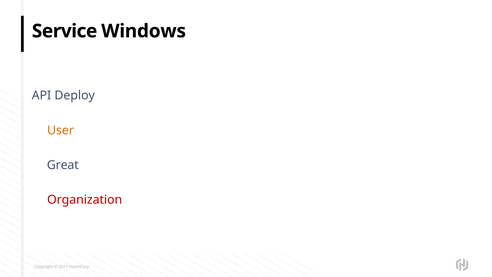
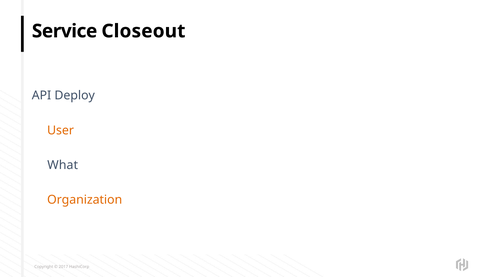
Windows: Windows -> Closeout
Great: Great -> What
Organization colour: red -> orange
